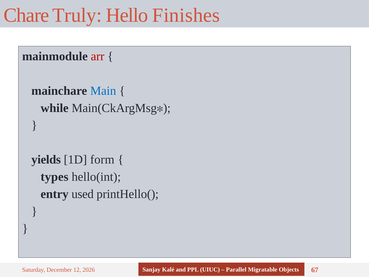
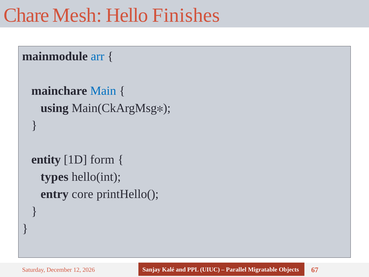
Truly: Truly -> Mesh
arr colour: red -> blue
while: while -> using
yields: yields -> entity
used: used -> core
